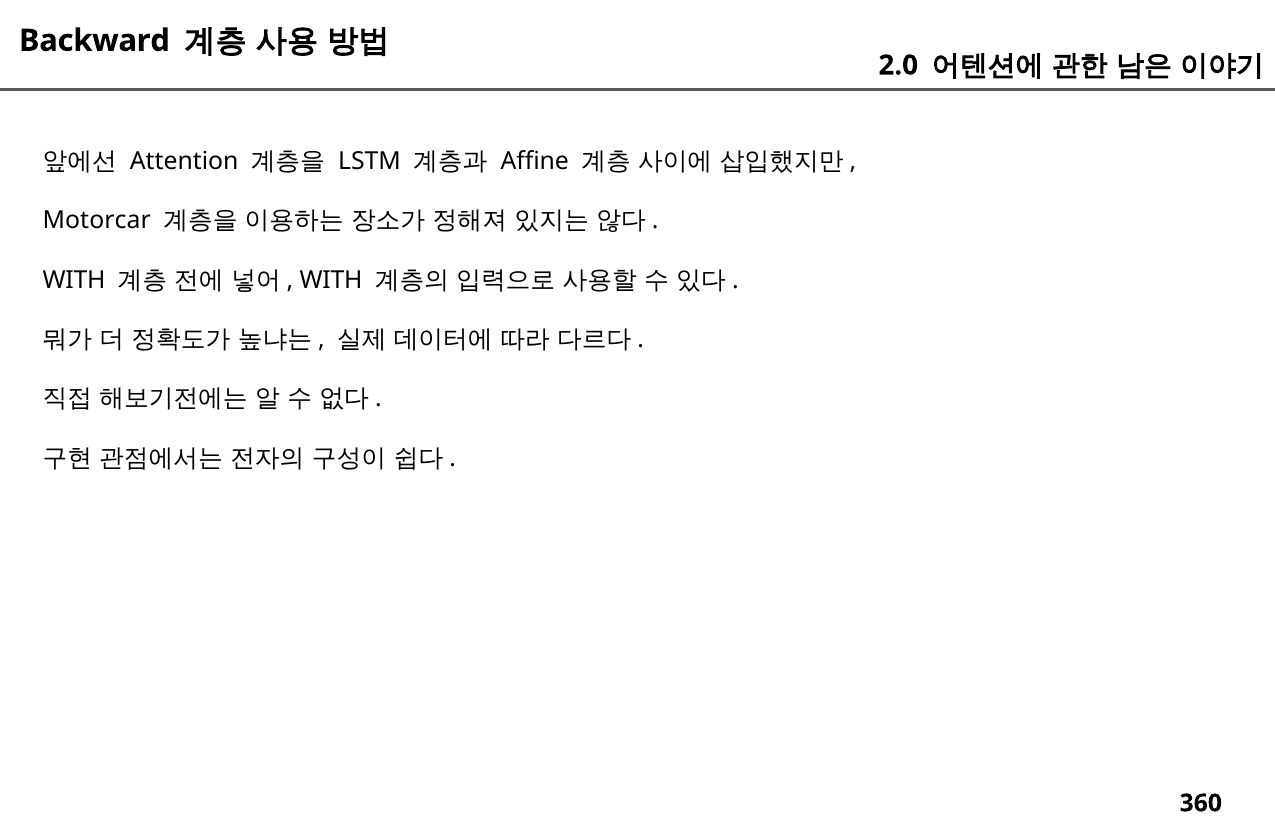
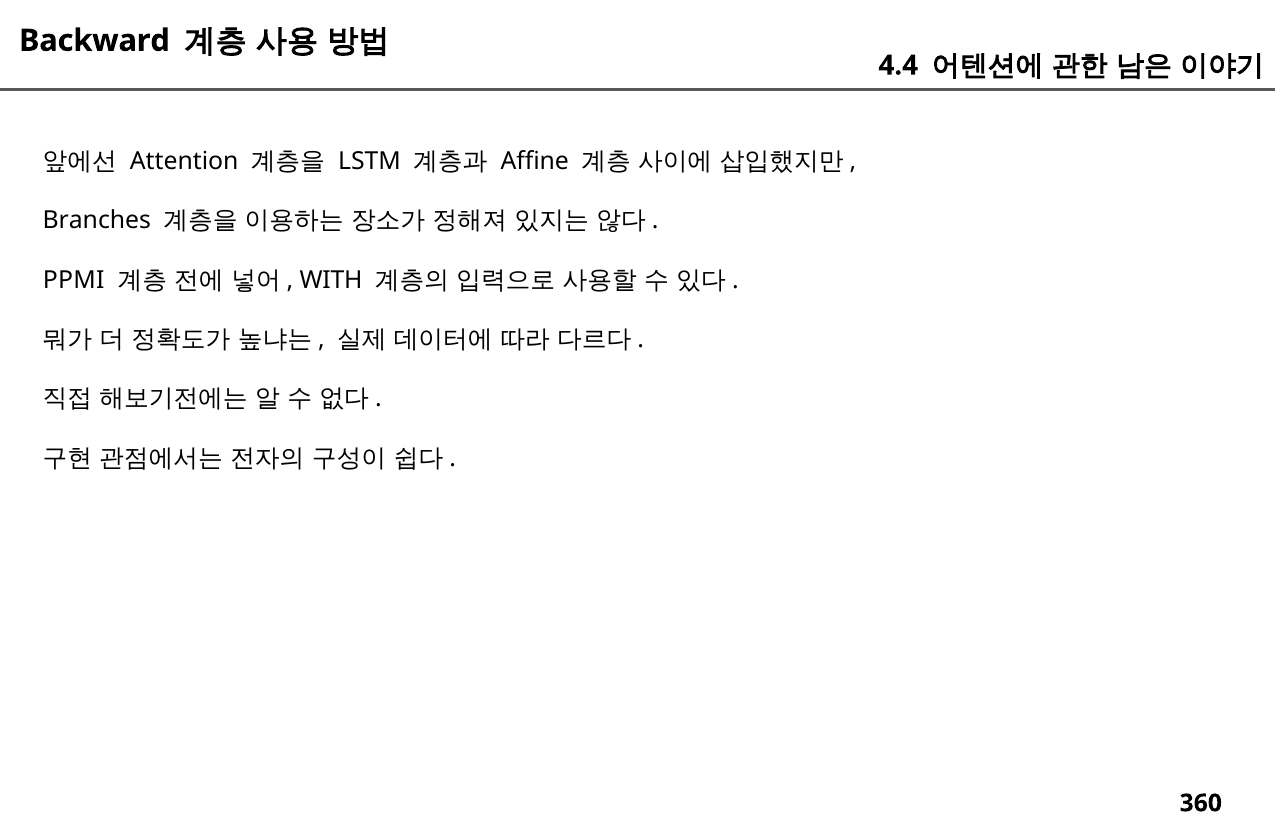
2.0: 2.0 -> 4.4
Motorcar: Motorcar -> Branches
WITH at (74, 280): WITH -> PPMI
